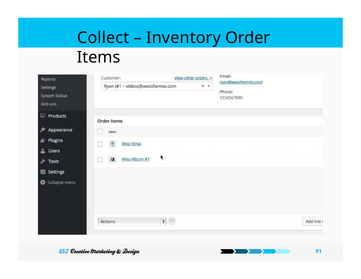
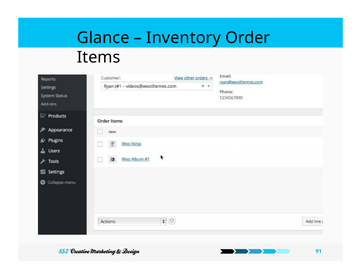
Collect: Collect -> Glance
